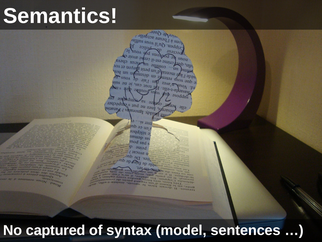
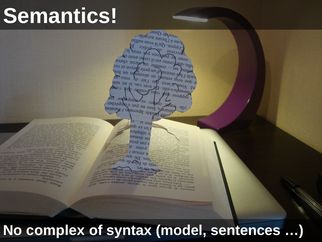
captured: captured -> complex
